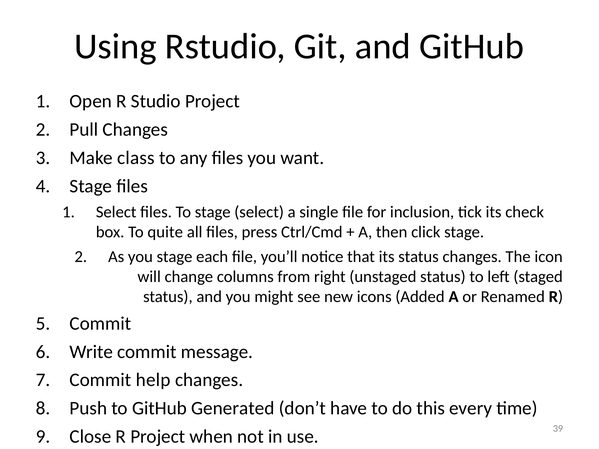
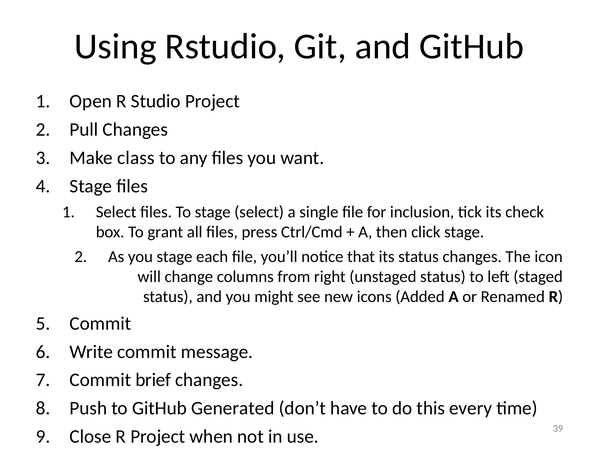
quite: quite -> grant
help: help -> brief
